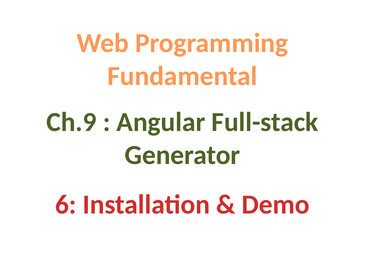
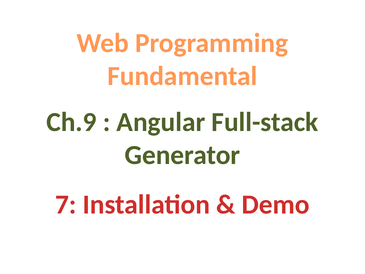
6: 6 -> 7
